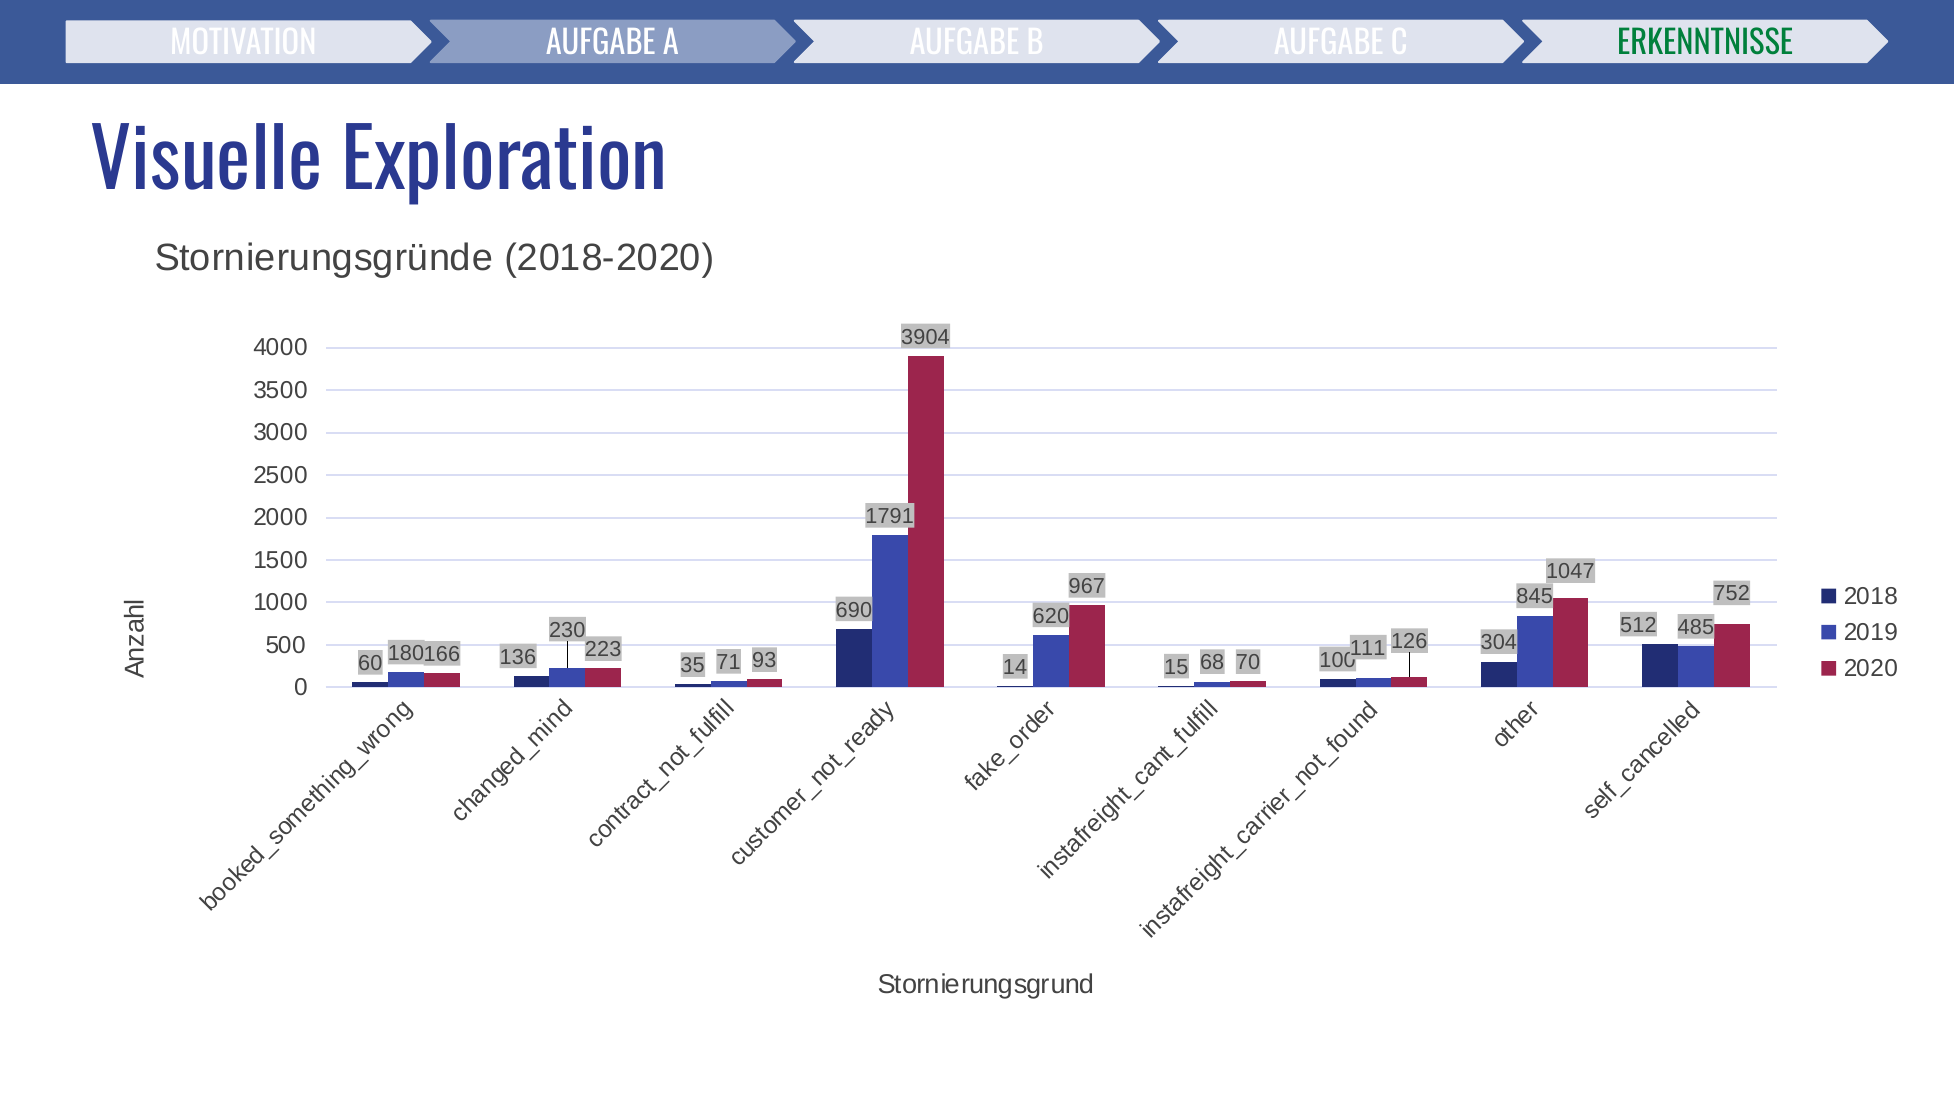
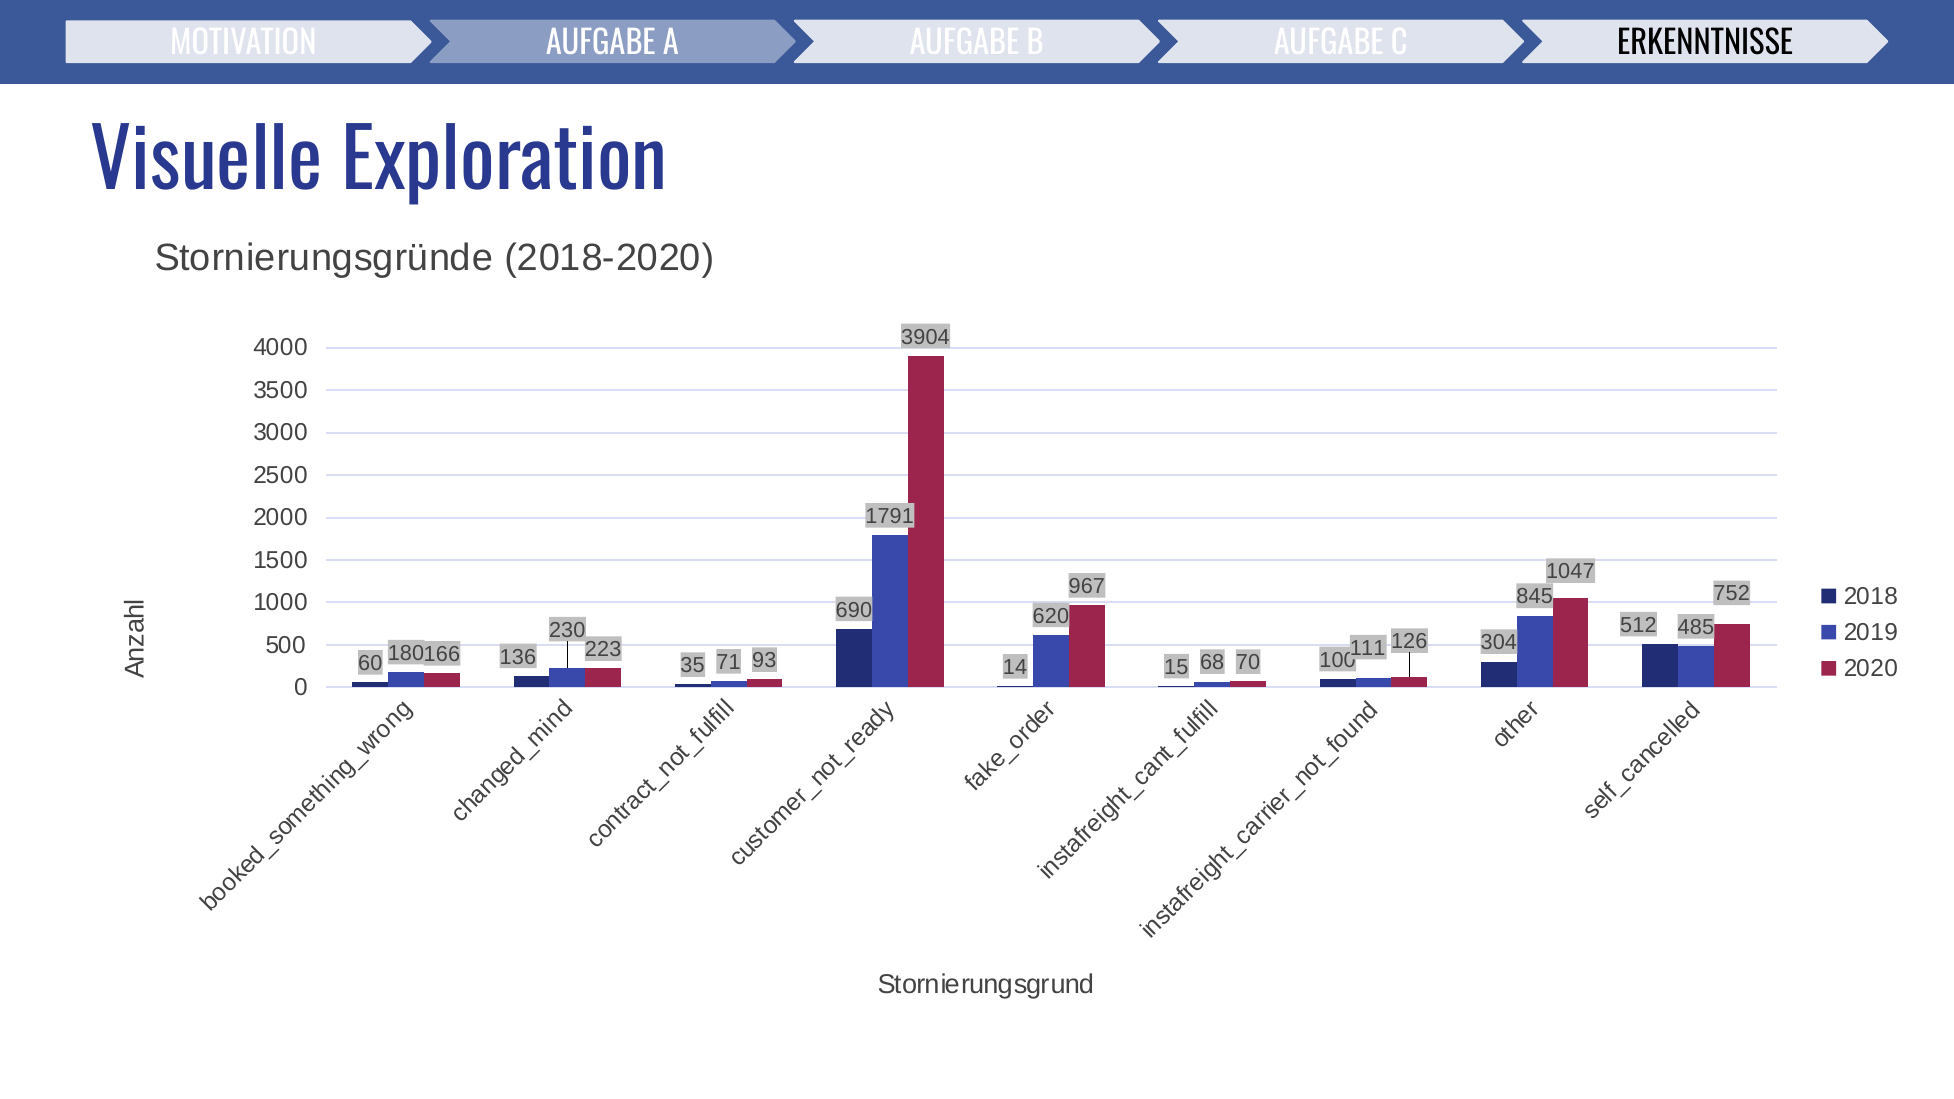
ERKENNTNISSE colour: green -> black
